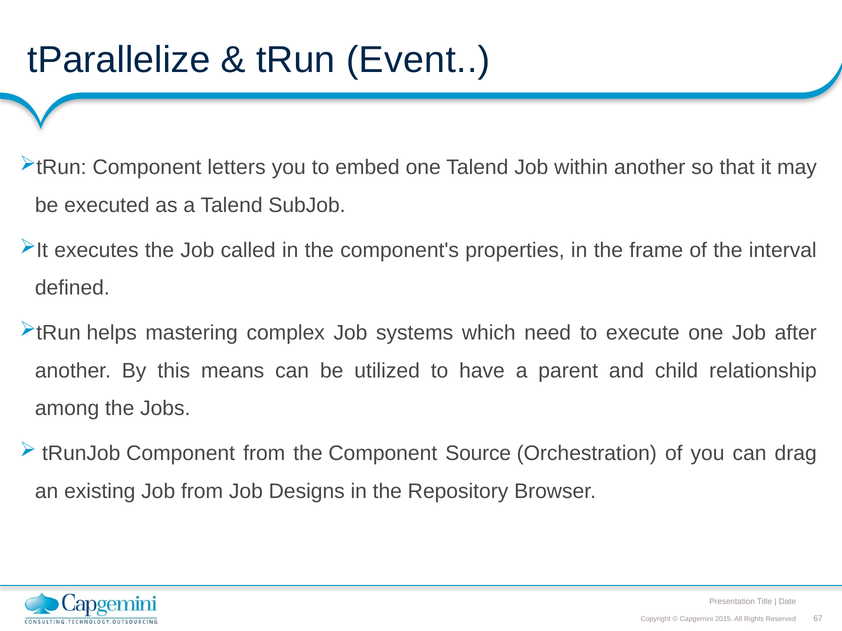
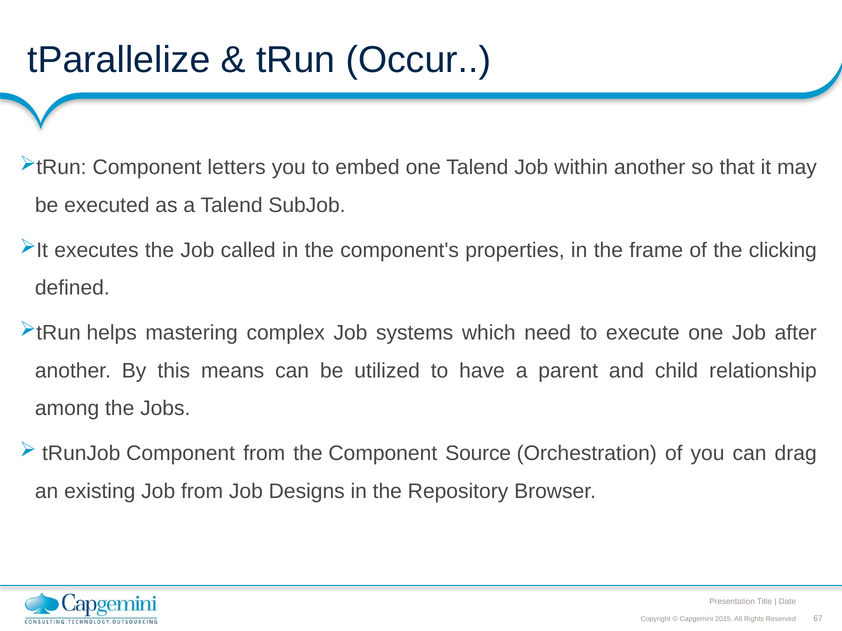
Event: Event -> Occur
interval: interval -> clicking
